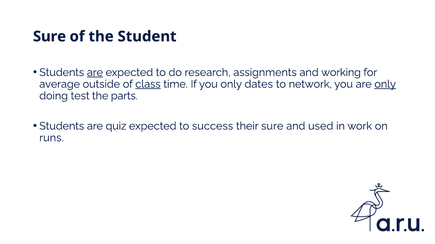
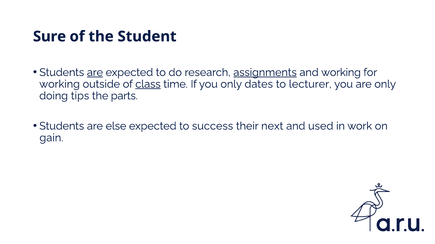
assignments underline: none -> present
average at (60, 84): average -> working
network: network -> lecturer
only at (385, 84) underline: present -> none
test: test -> tips
quiz: quiz -> else
their sure: sure -> next
runs: runs -> gain
